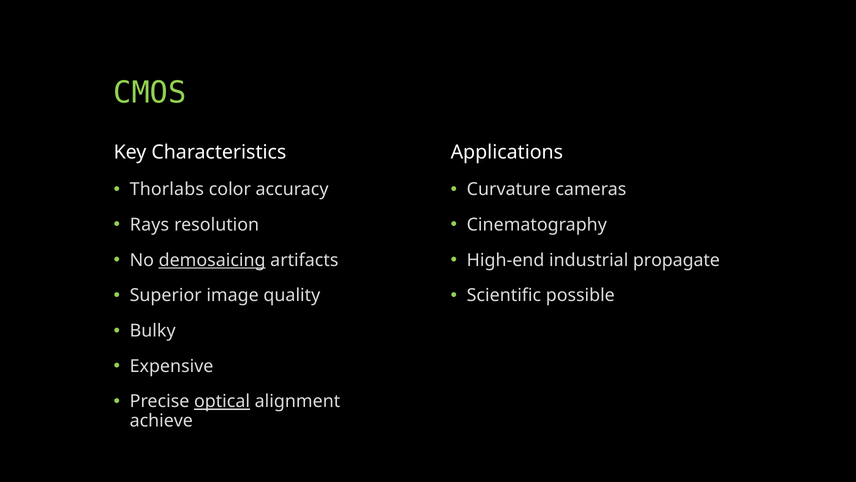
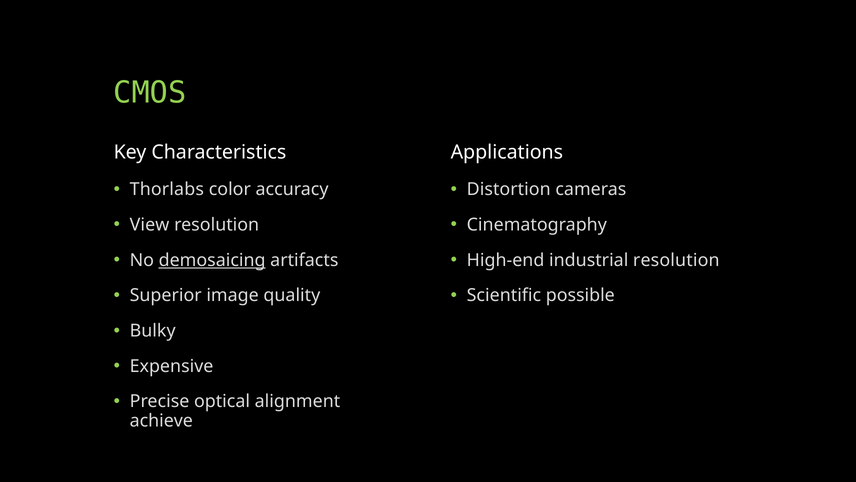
Curvature: Curvature -> Distortion
Rays: Rays -> View
industrial propagate: propagate -> resolution
optical underline: present -> none
